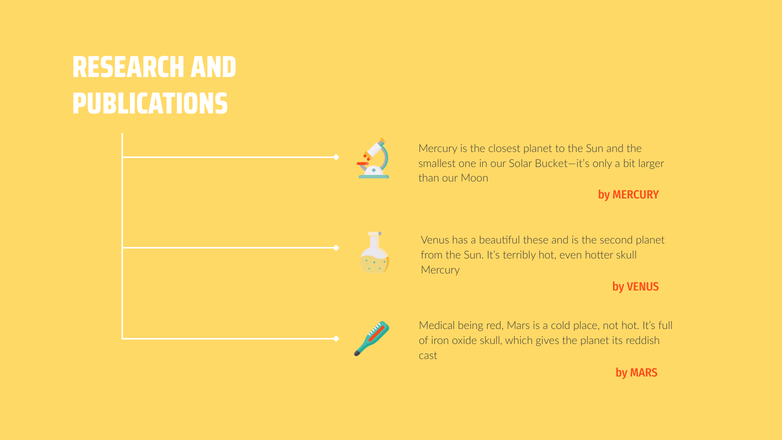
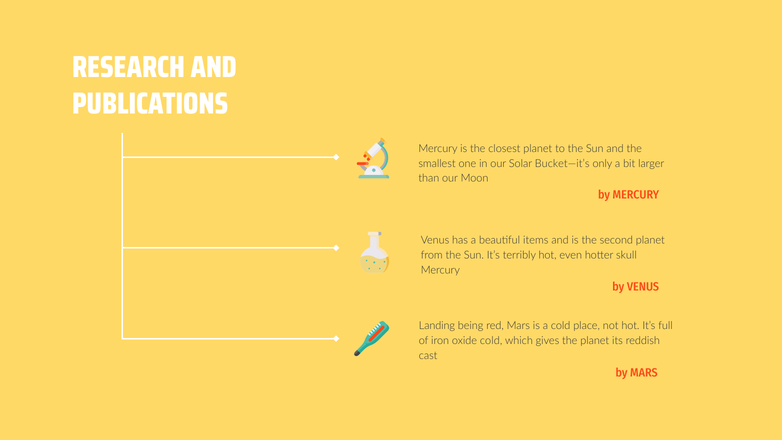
these: these -> items
Medical: Medical -> Landing
oxide skull: skull -> cold
